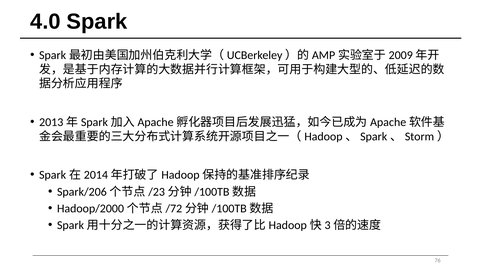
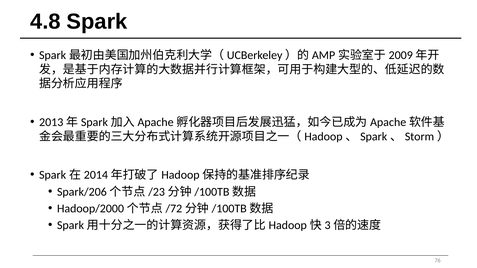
4.0: 4.0 -> 4.8
